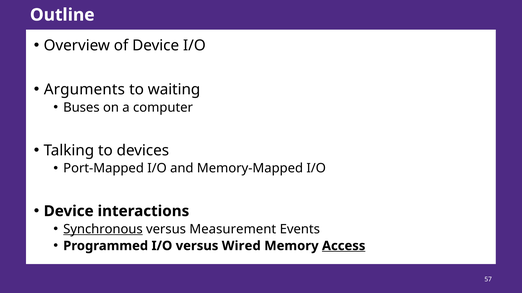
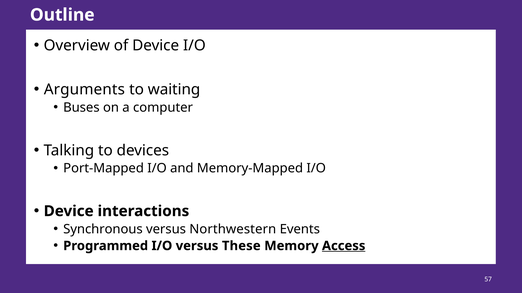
Synchronous underline: present -> none
Measurement: Measurement -> Northwestern
Wired: Wired -> These
